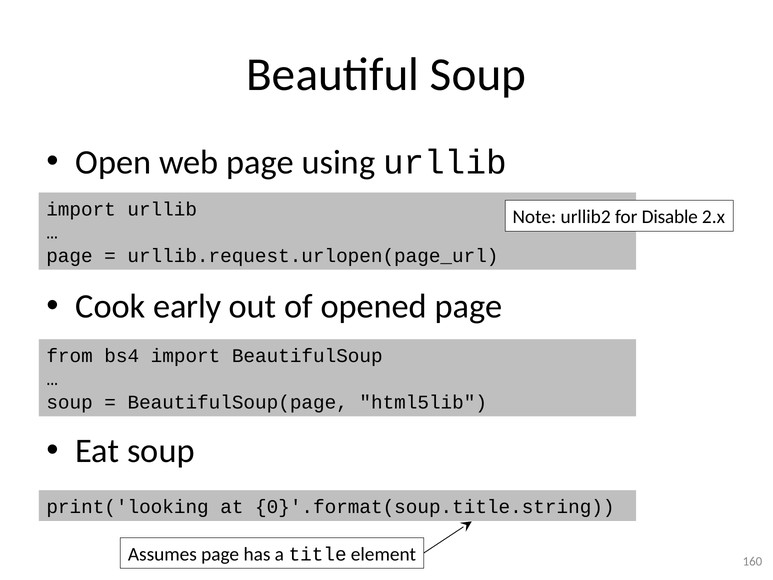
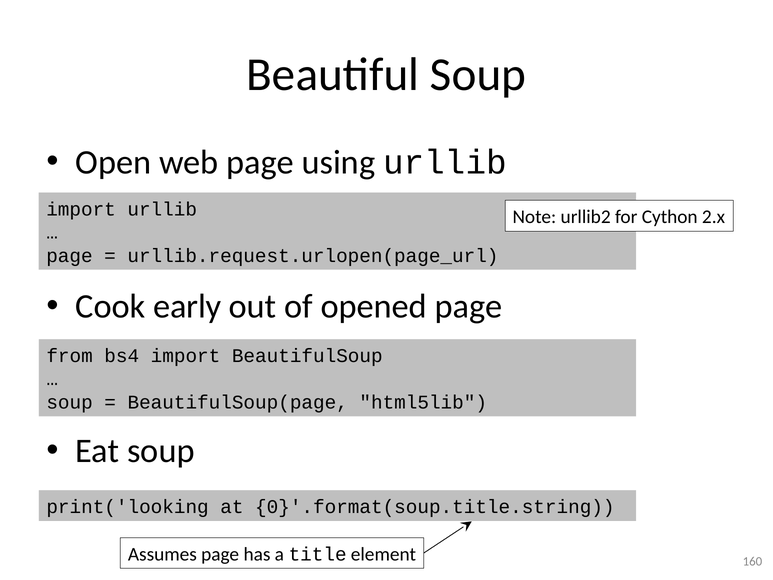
Disable: Disable -> Cython
